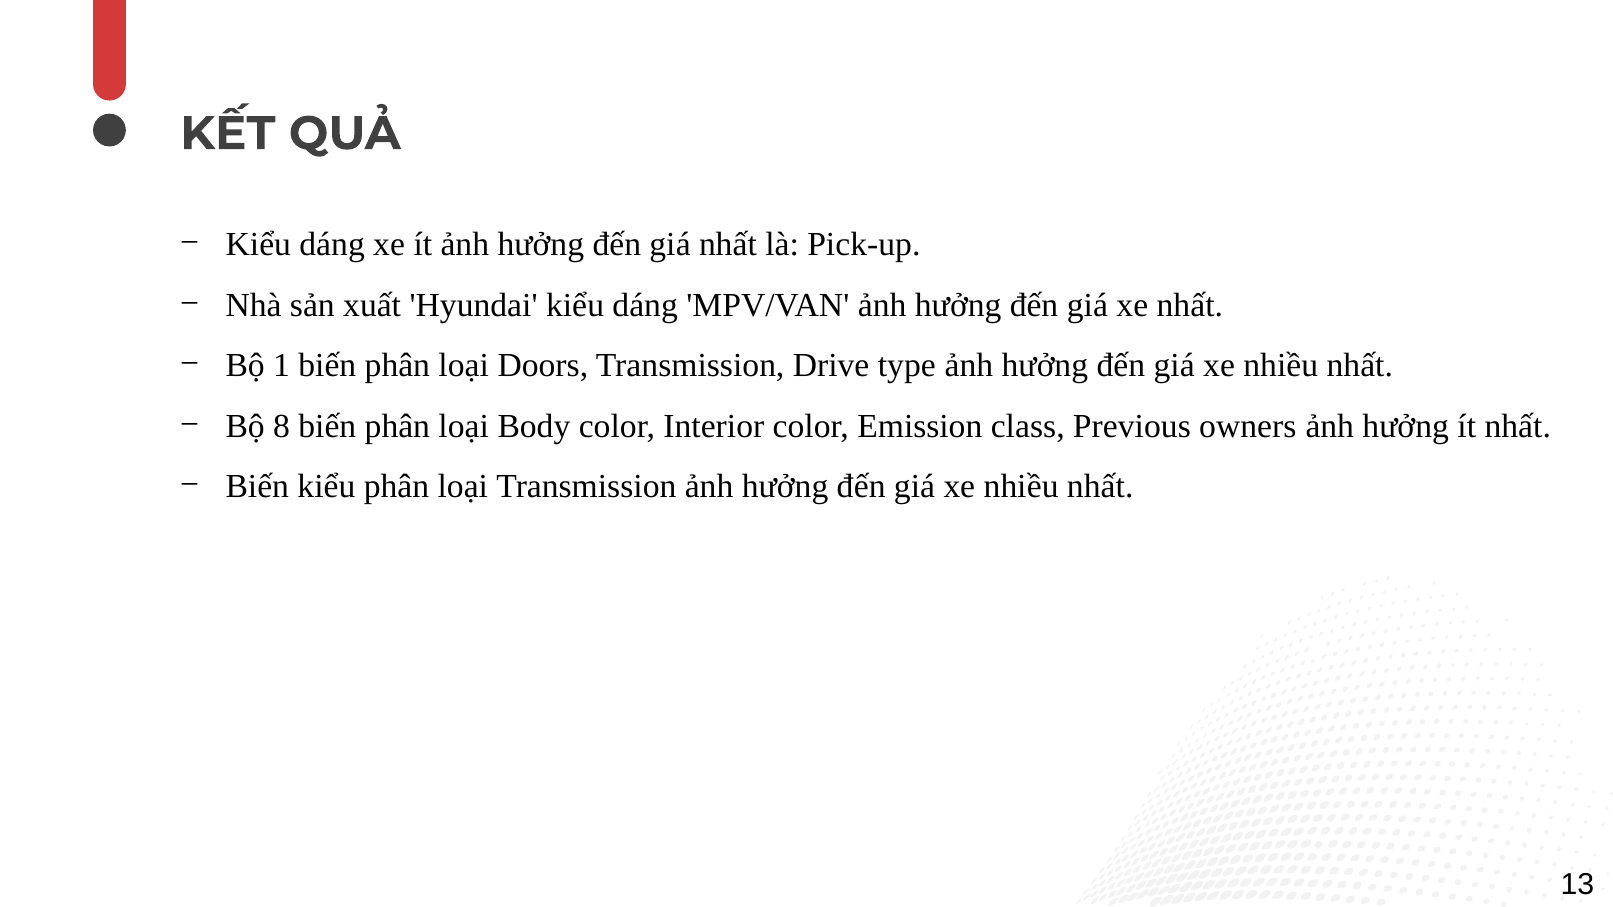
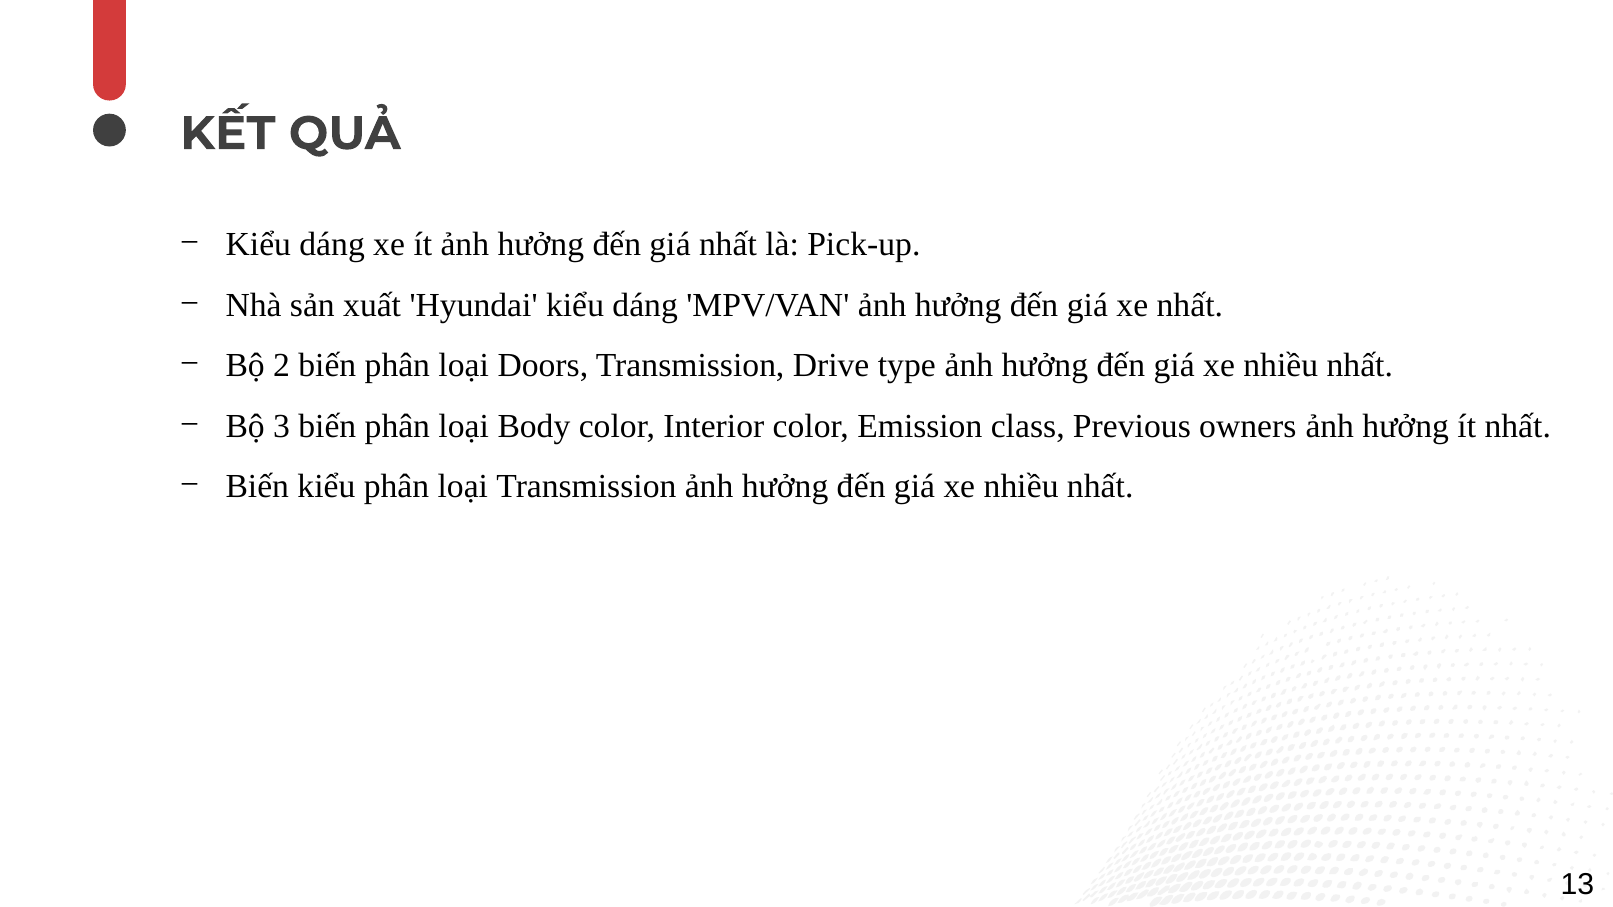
1: 1 -> 2
8: 8 -> 3
